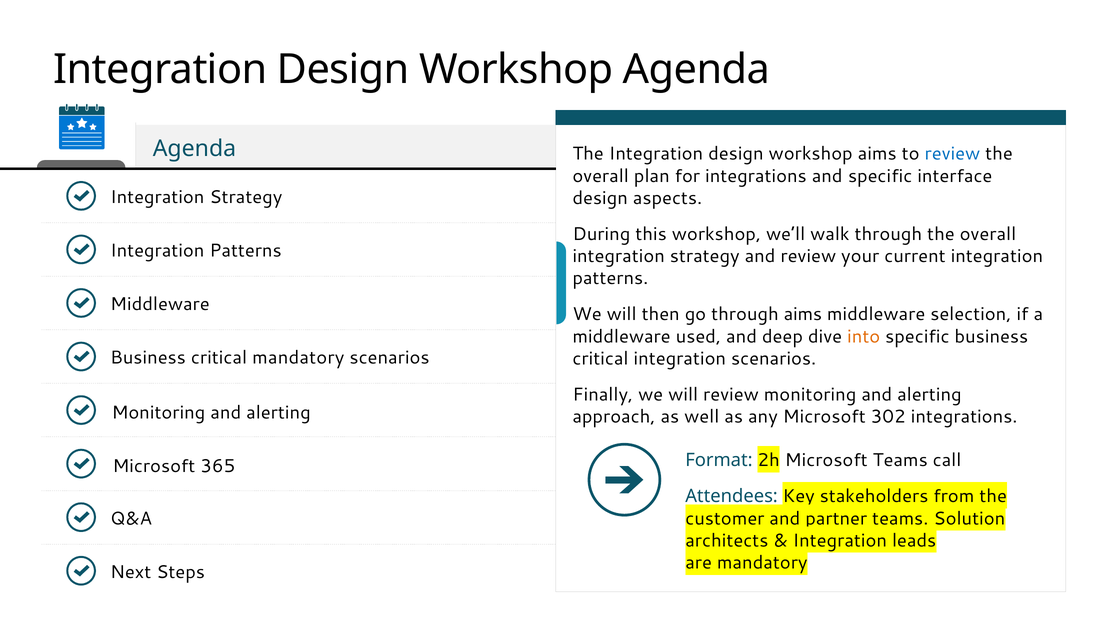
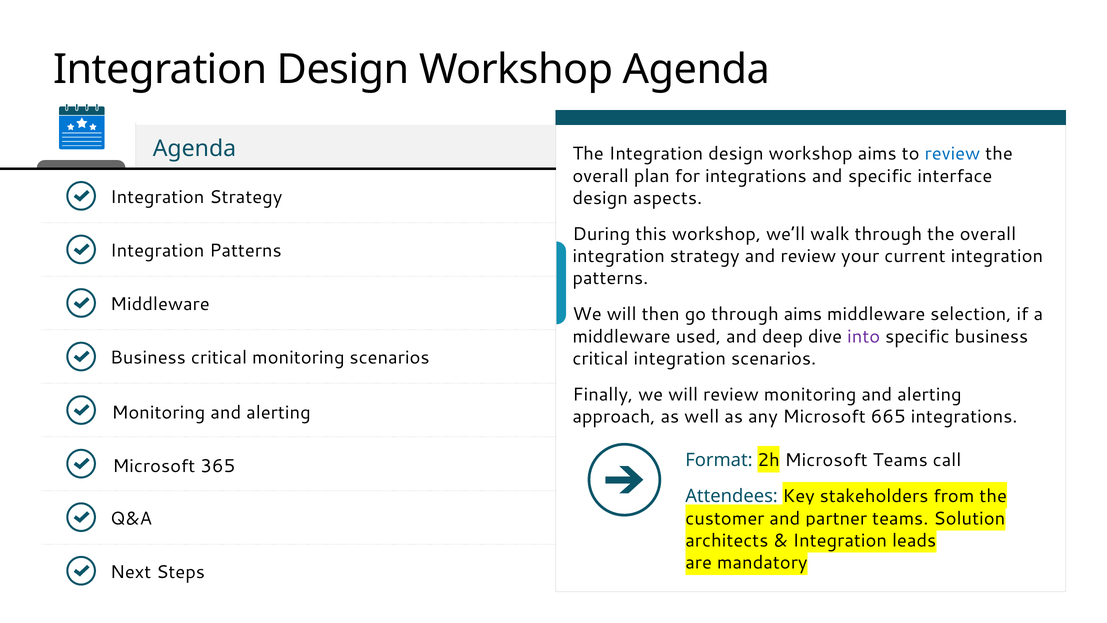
into colour: orange -> purple
critical mandatory: mandatory -> monitoring
302: 302 -> 665
